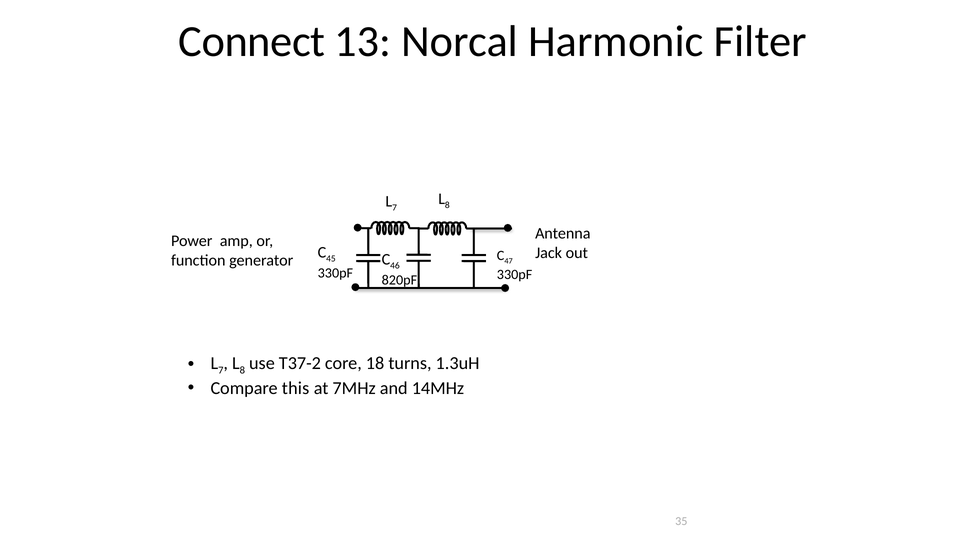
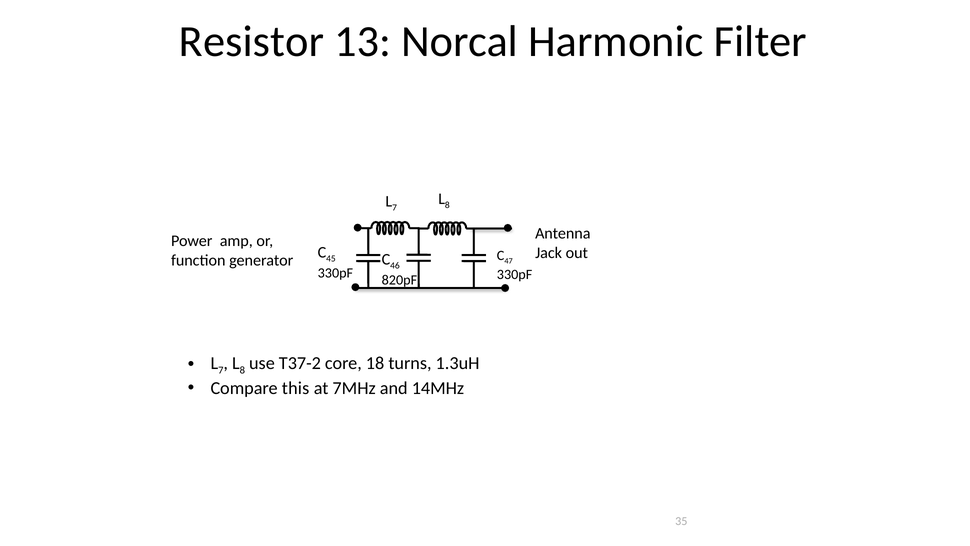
Connect: Connect -> Resistor
